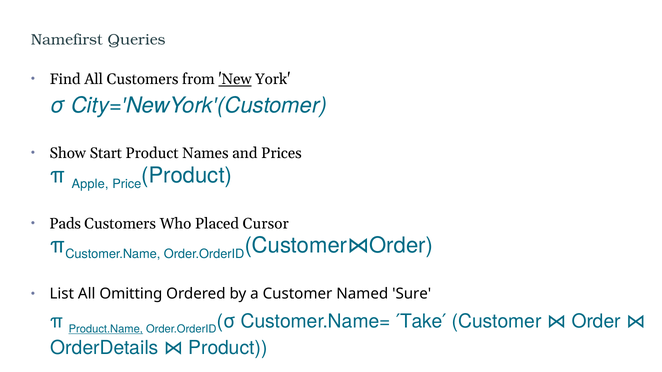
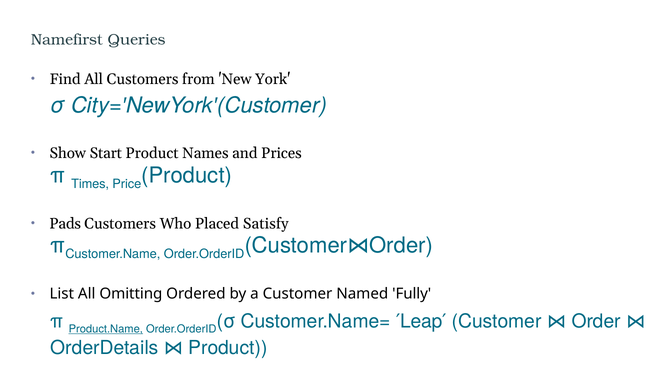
New underline: present -> none
Apple: Apple -> Times
Cursor: Cursor -> Satisfy
Sure: Sure -> Fully
Take: Take -> Leap
